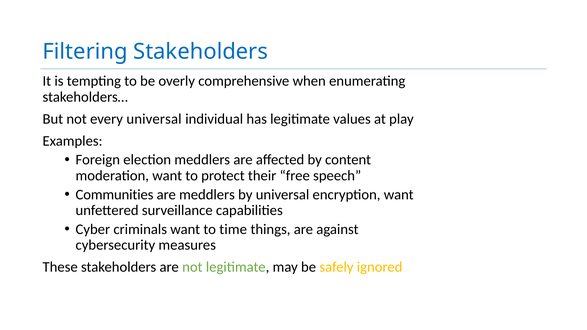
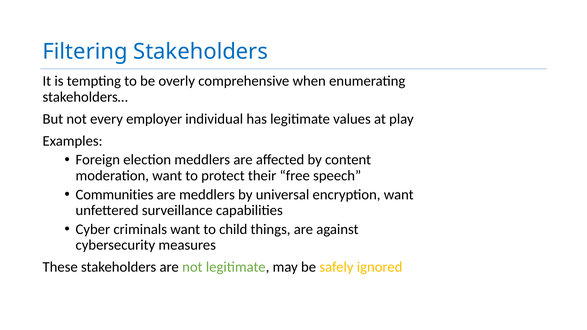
every universal: universal -> employer
time: time -> child
